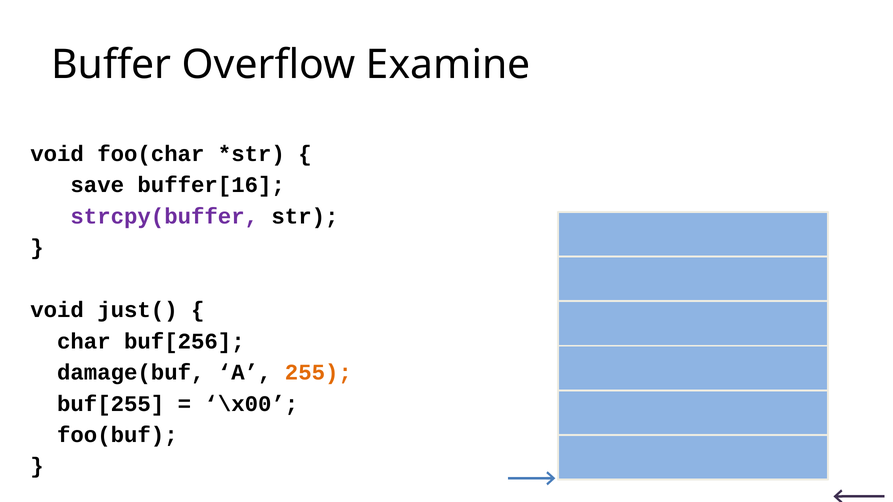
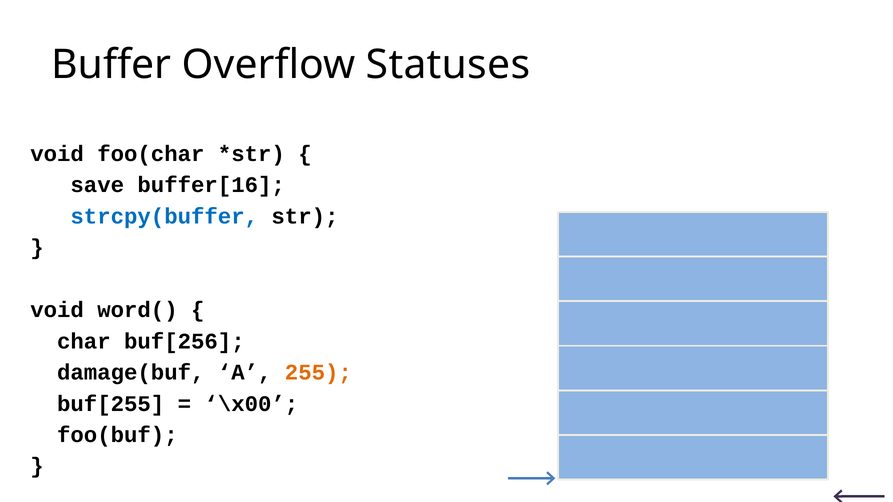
Examine: Examine -> Statuses
strcpy(buffer colour: purple -> blue
just(: just( -> word(
